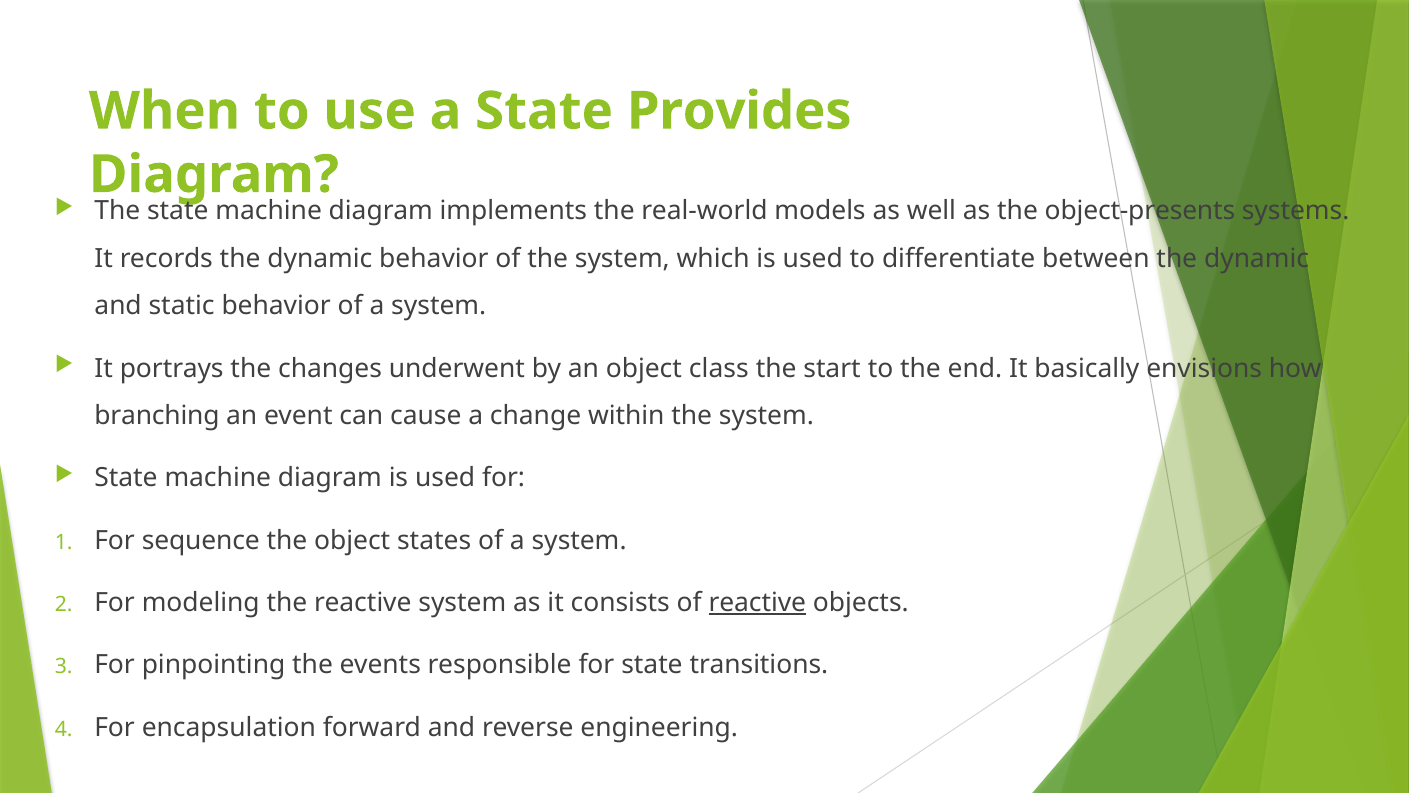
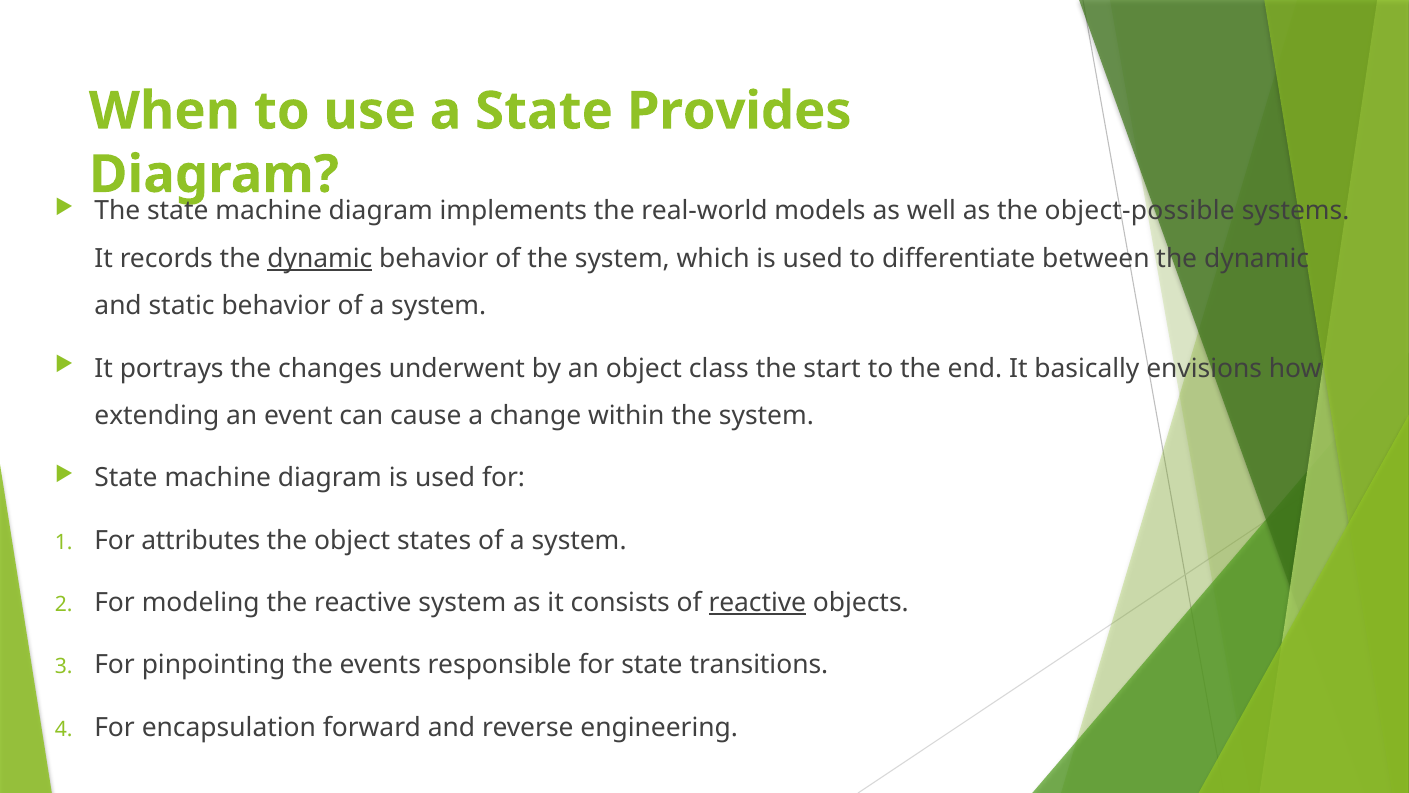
object-presents: object-presents -> object-possible
dynamic at (320, 258) underline: none -> present
branching: branching -> extending
sequence: sequence -> attributes
